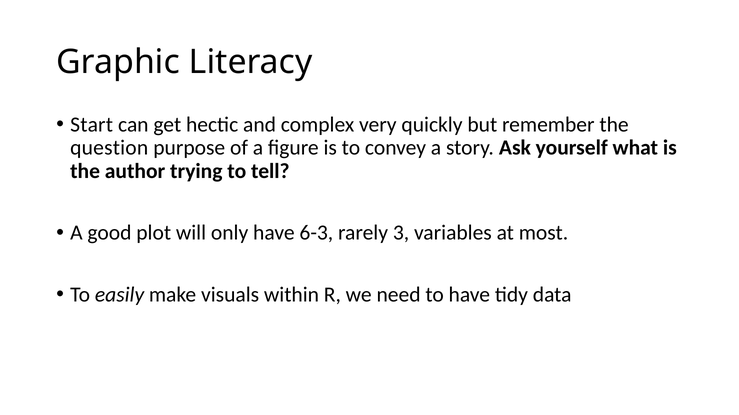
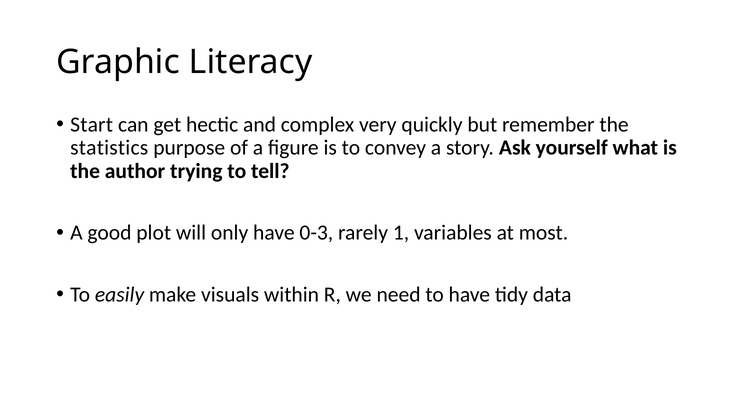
question: question -> statistics
6-3: 6-3 -> 0-3
3: 3 -> 1
